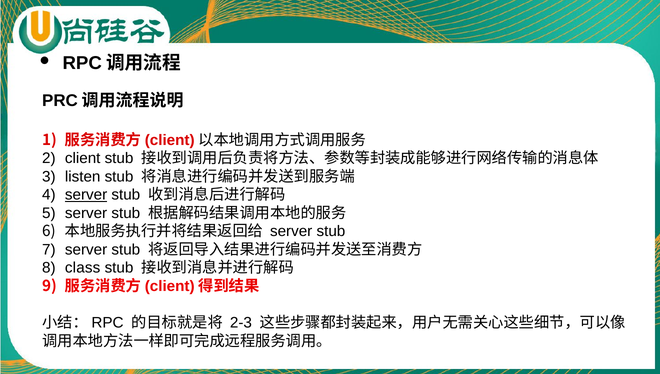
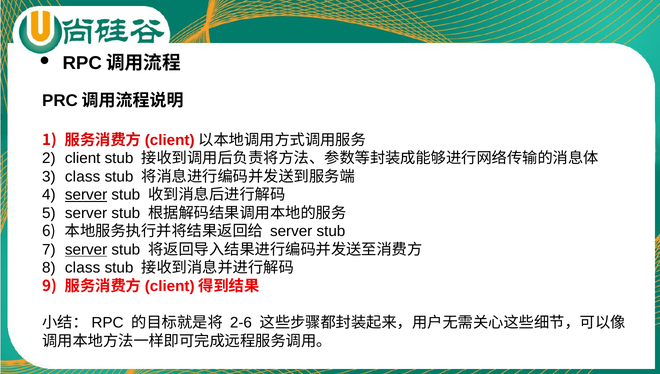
listen at (83, 177): listen -> class
server at (86, 250) underline: none -> present
2-3: 2-3 -> 2-6
